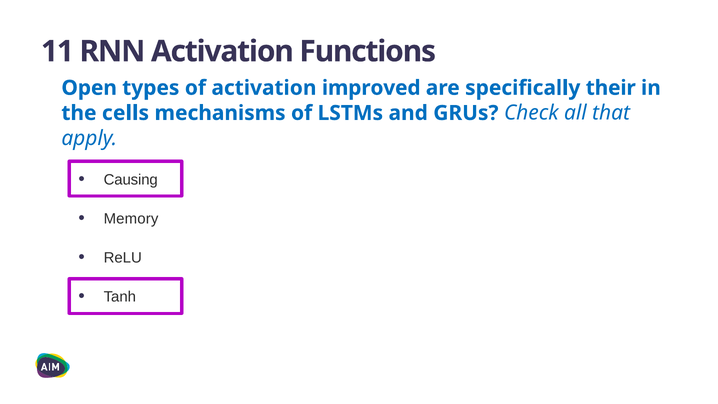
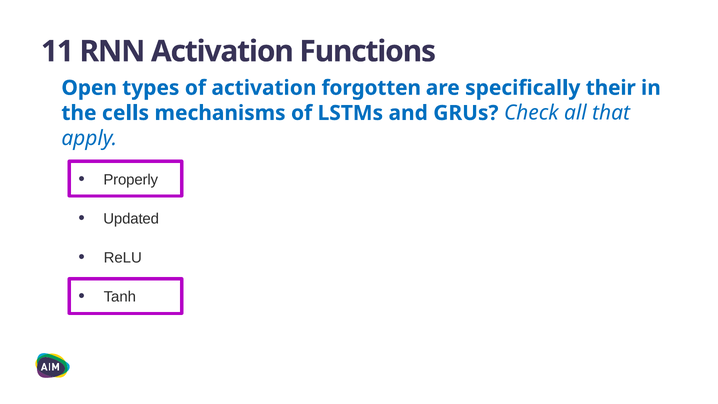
improved: improved -> forgotten
Causing: Causing -> Properly
Memory: Memory -> Updated
